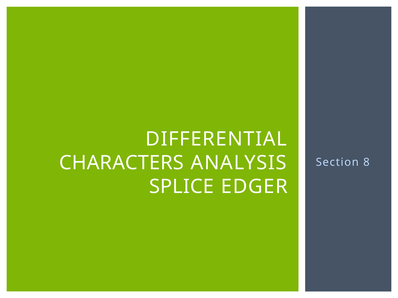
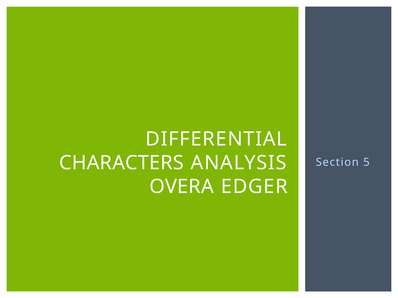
8: 8 -> 5
SPLICE: SPLICE -> OVERA
